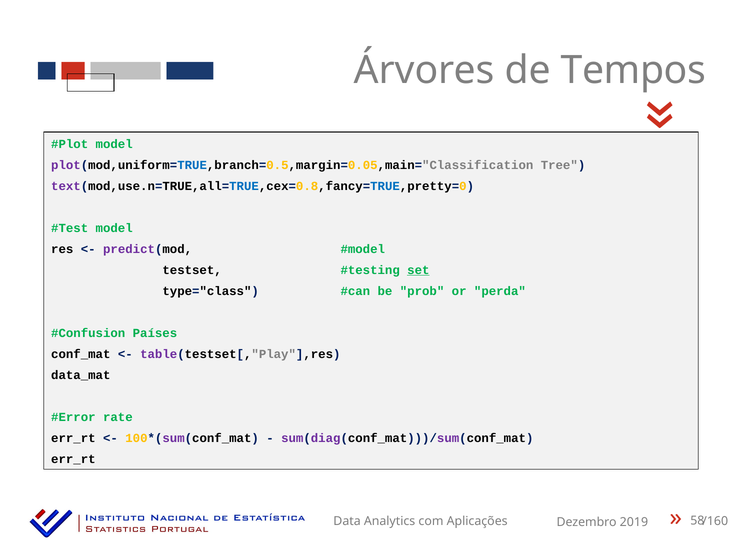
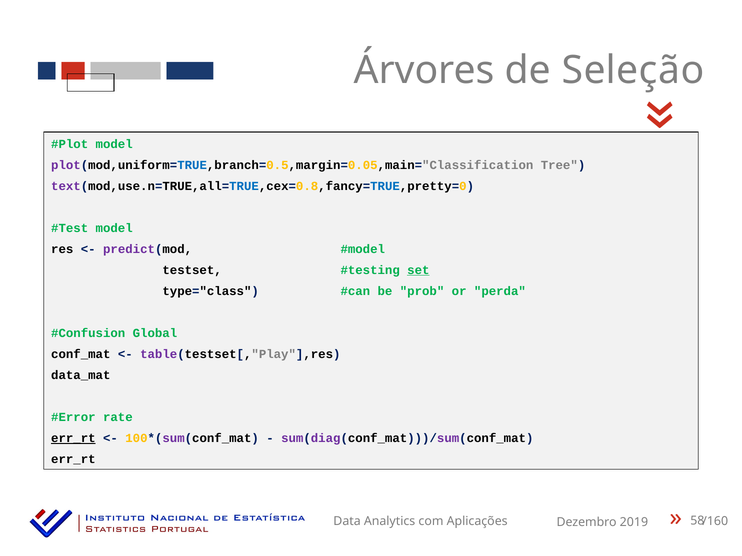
Tempos: Tempos -> Seleção
Países: Países -> Global
err_rt at (73, 439) underline: none -> present
